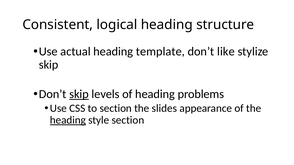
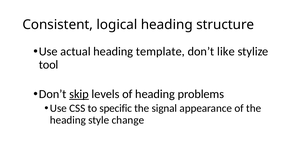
skip at (49, 65): skip -> tool
to section: section -> specific
slides: slides -> signal
heading at (68, 120) underline: present -> none
style section: section -> change
